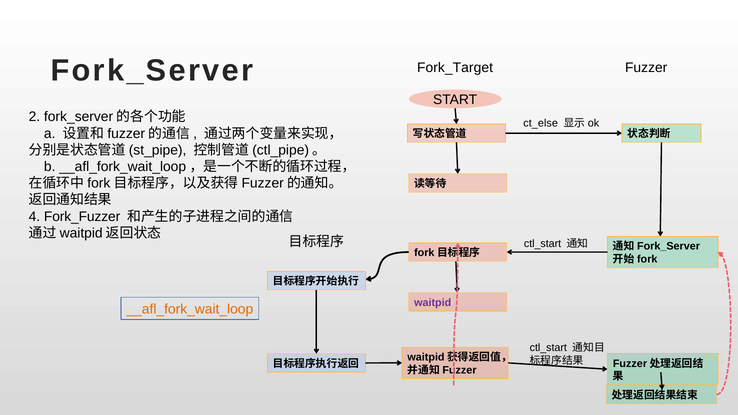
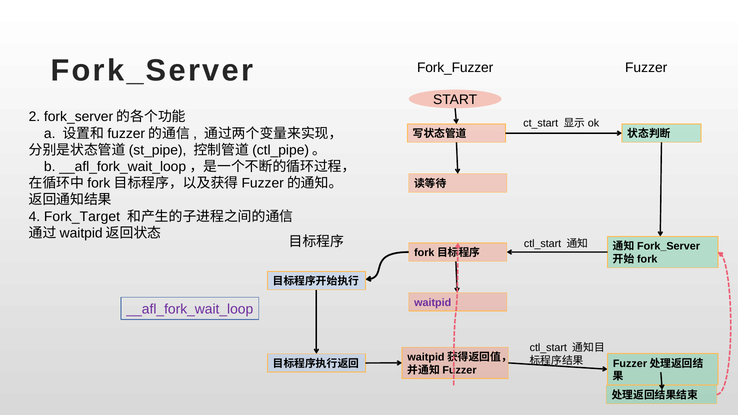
Fork_Target: Fork_Target -> Fork_Fuzzer
ct_else: ct_else -> ct_start
Fork_Fuzzer: Fork_Fuzzer -> Fork_Target
__afl_fork_wait_loop colour: orange -> purple
